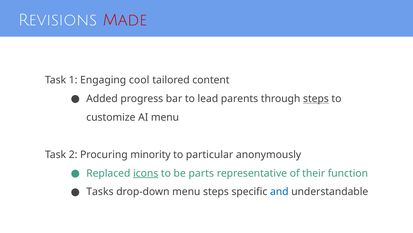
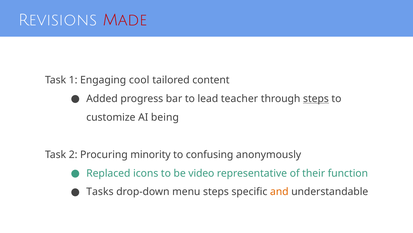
parents: parents -> teacher
AI menu: menu -> being
particular: particular -> confusing
icons underline: present -> none
parts: parts -> video
and colour: blue -> orange
